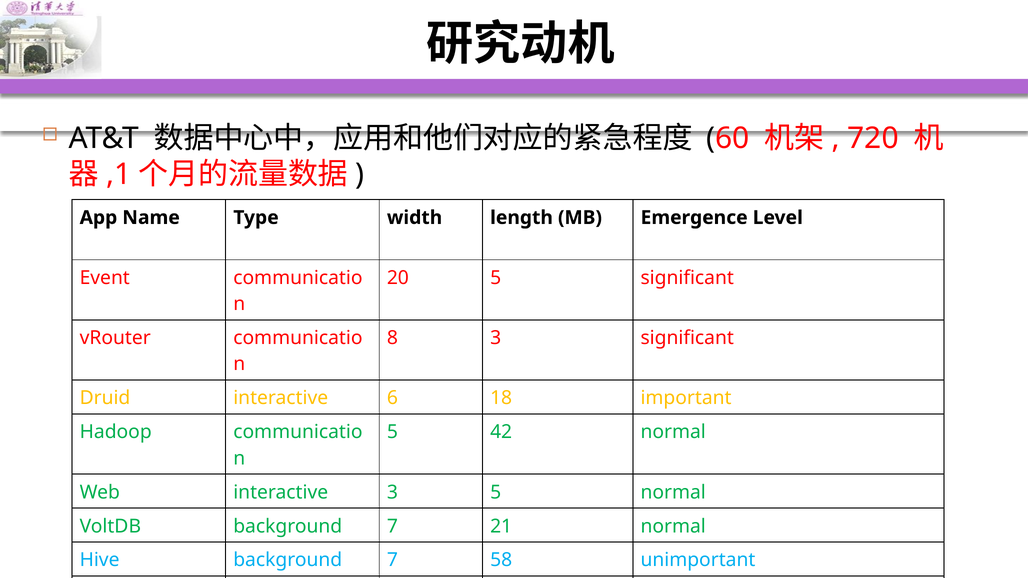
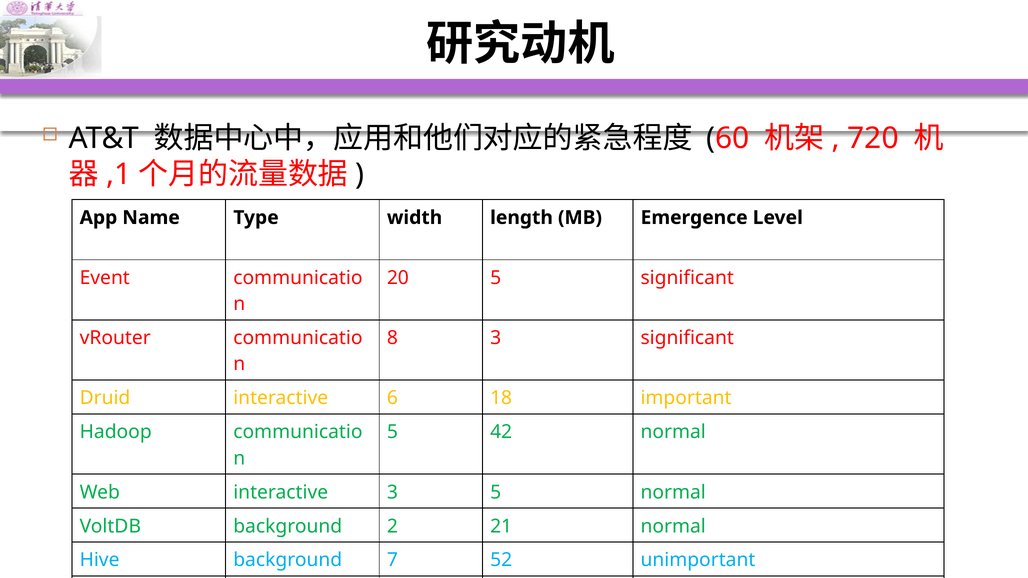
VoltDB background 7: 7 -> 2
58: 58 -> 52
